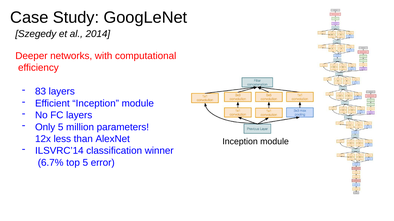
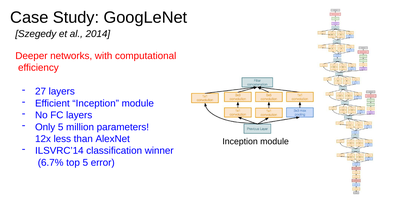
83: 83 -> 27
